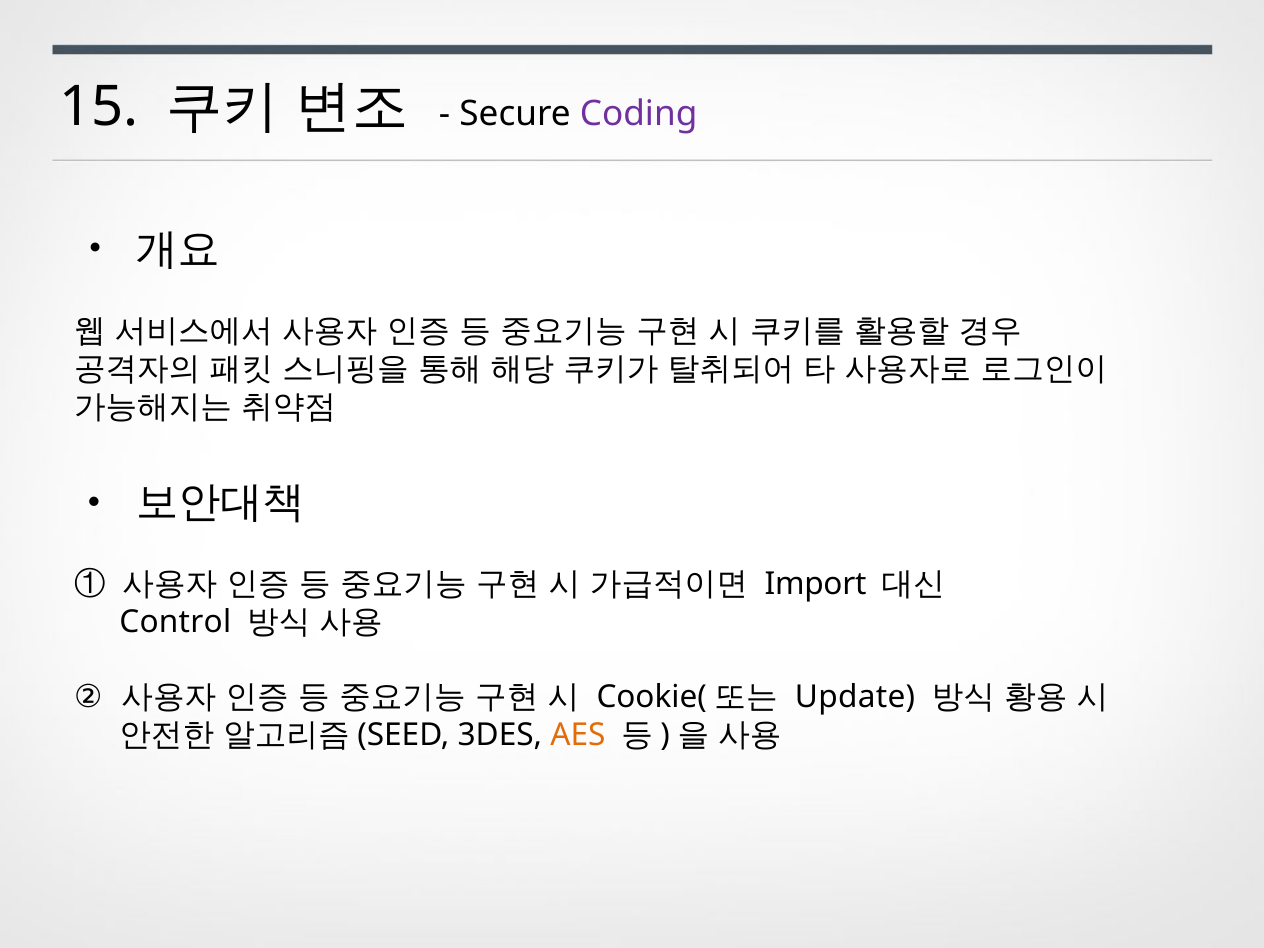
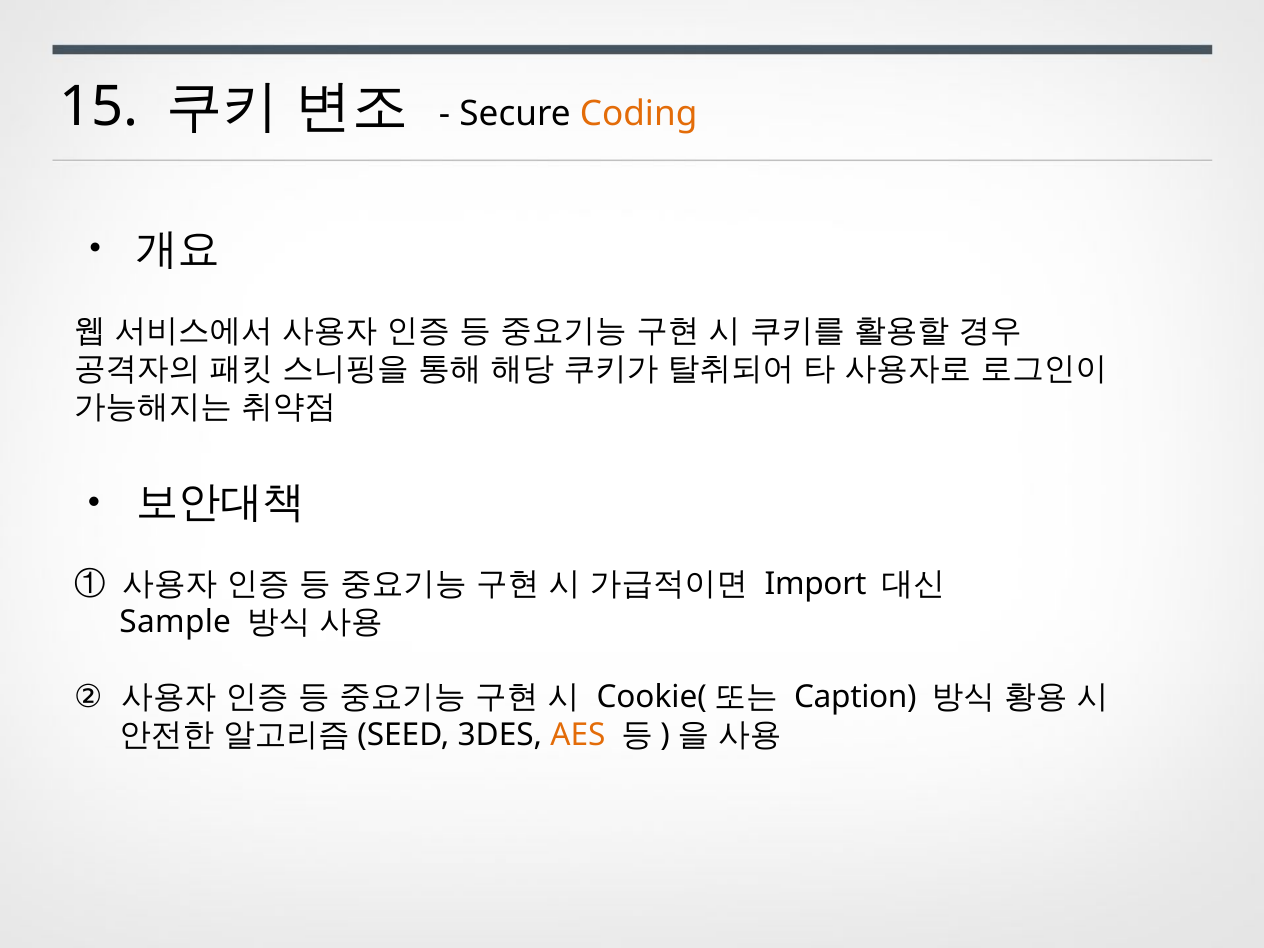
Coding colour: purple -> orange
Control: Control -> Sample
Update: Update -> Caption
